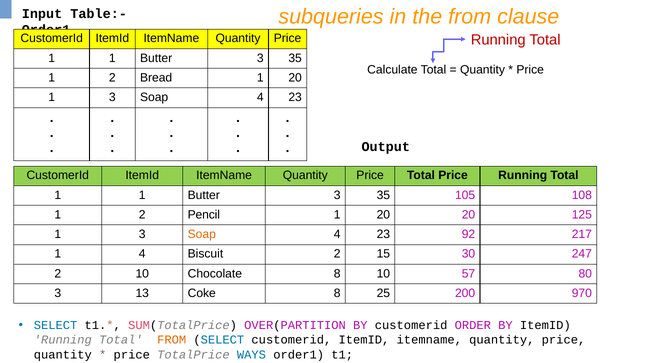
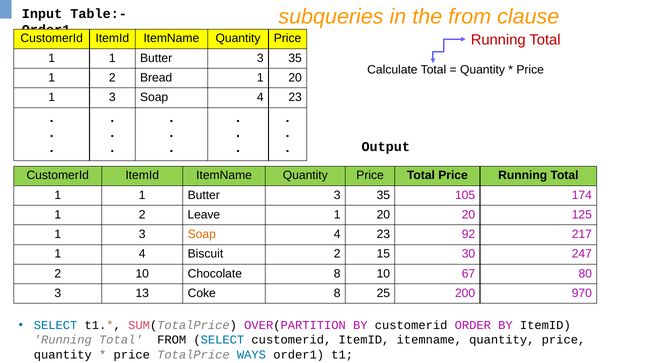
108: 108 -> 174
Pencil: Pencil -> Leave
57: 57 -> 67
FROM at (172, 340) colour: orange -> black
